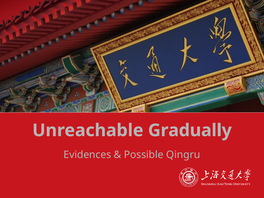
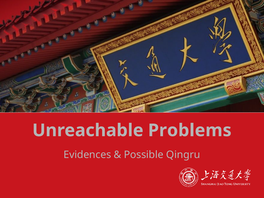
Gradually: Gradually -> Problems
